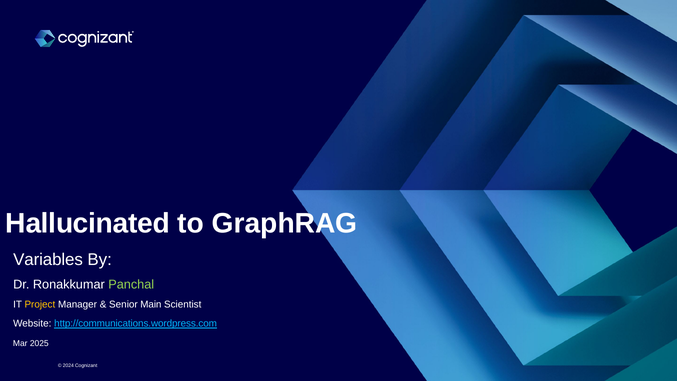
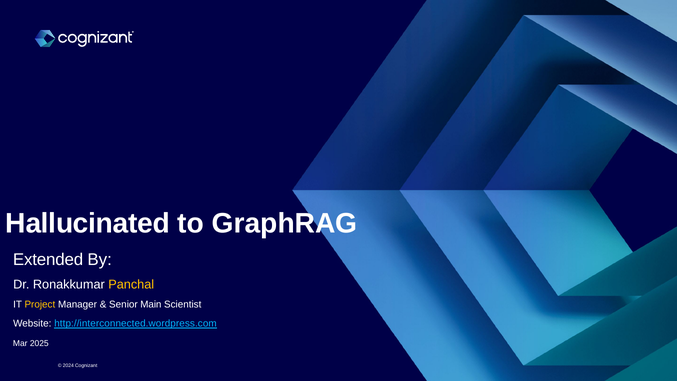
Variables: Variables -> Extended
Panchal colour: light green -> yellow
http://communications.wordpress.com: http://communications.wordpress.com -> http://interconnected.wordpress.com
